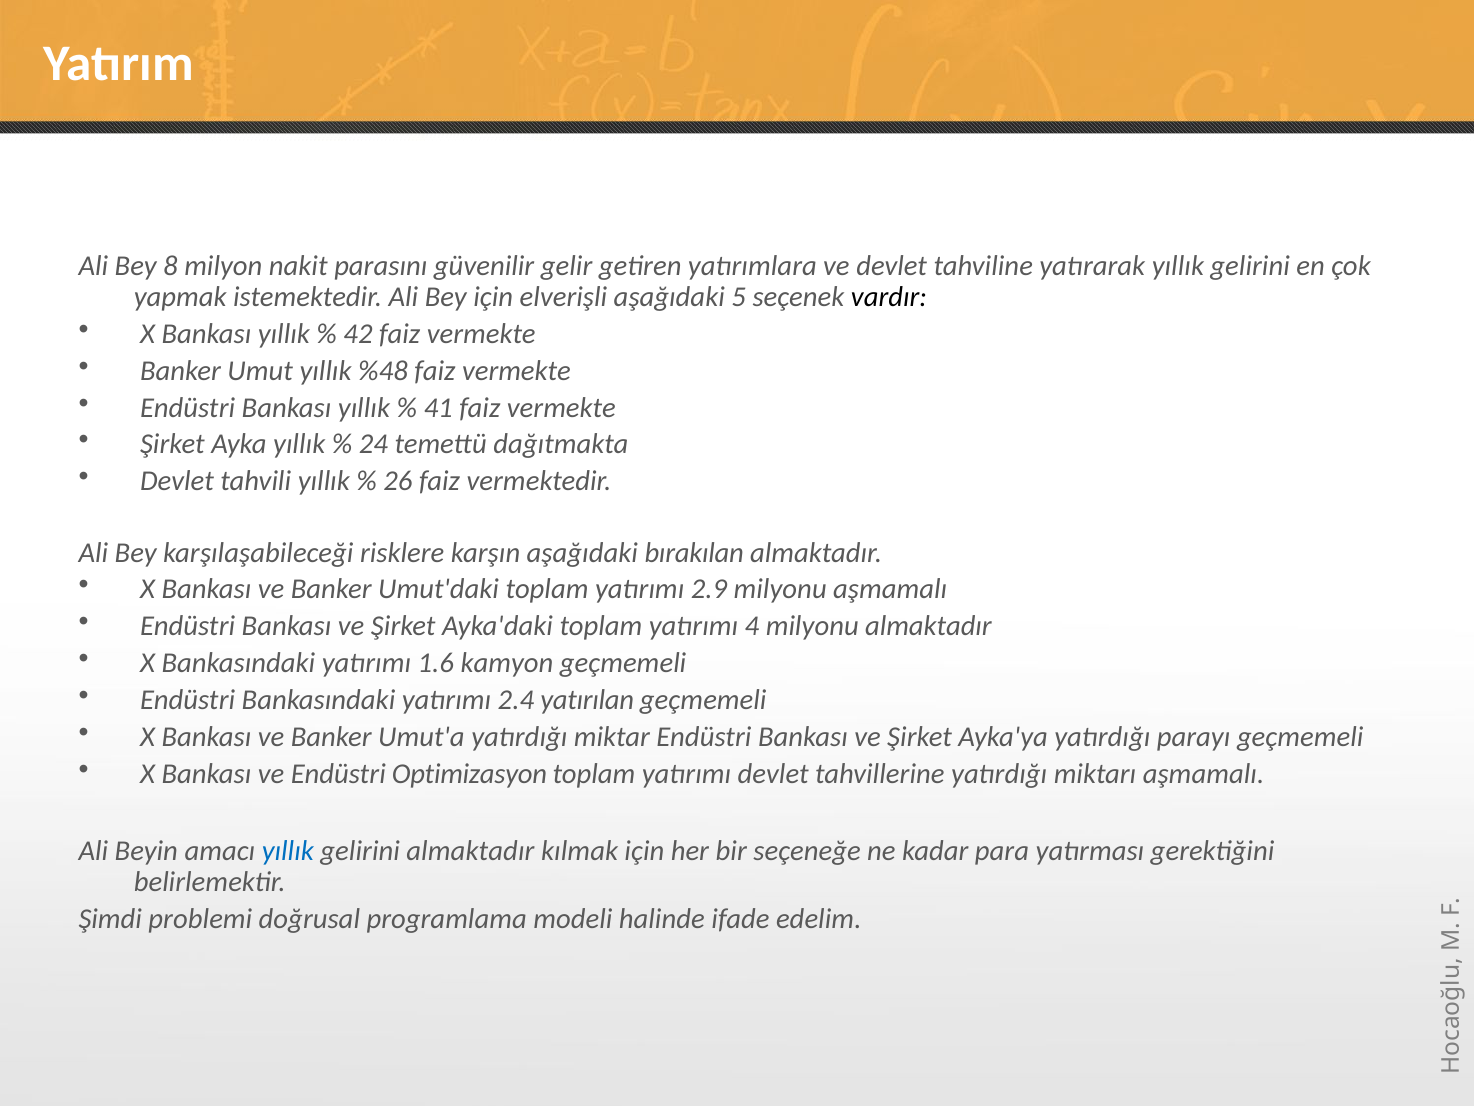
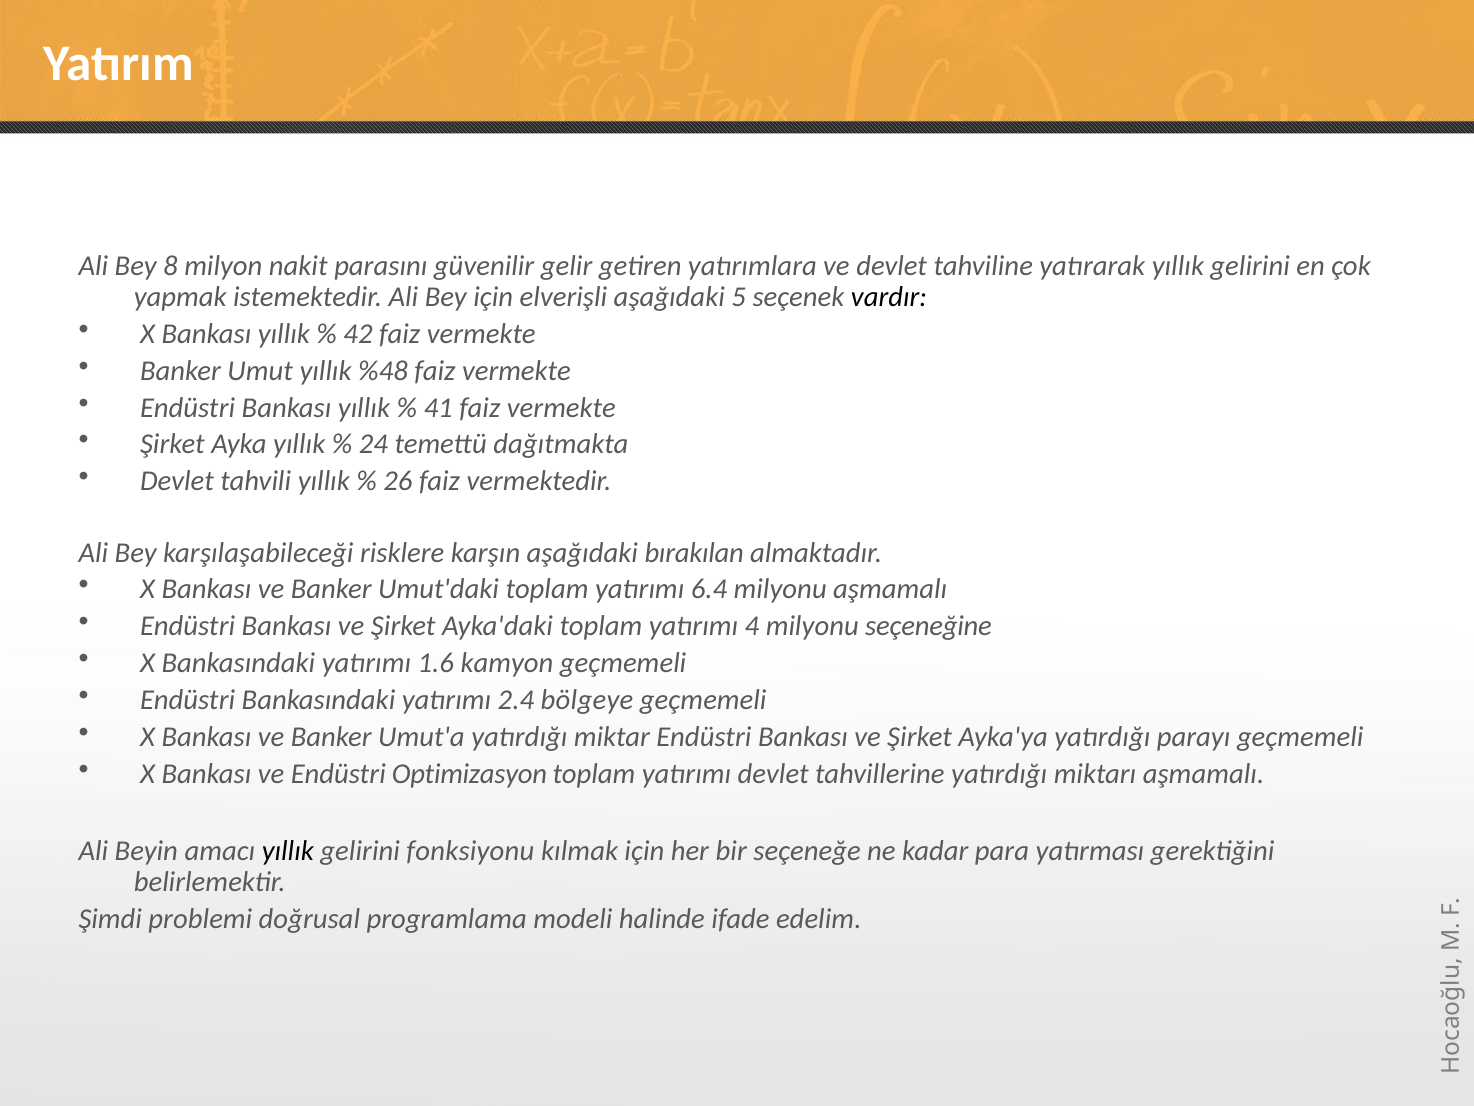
2.9: 2.9 -> 6.4
milyonu almaktadır: almaktadır -> seçeneğine
yatırılan: yatırılan -> bölgeye
yıllık at (288, 851) colour: blue -> black
gelirini almaktadır: almaktadır -> fonksiyonu
